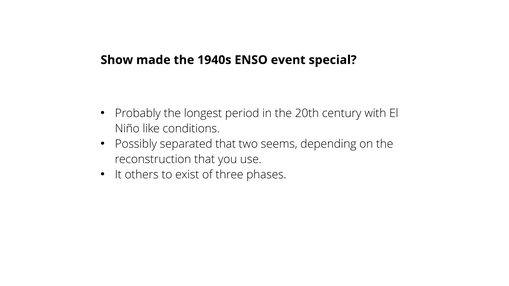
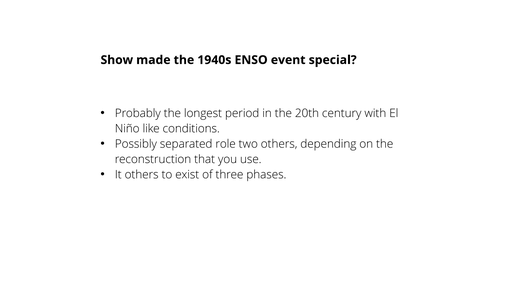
separated that: that -> role
two seems: seems -> others
